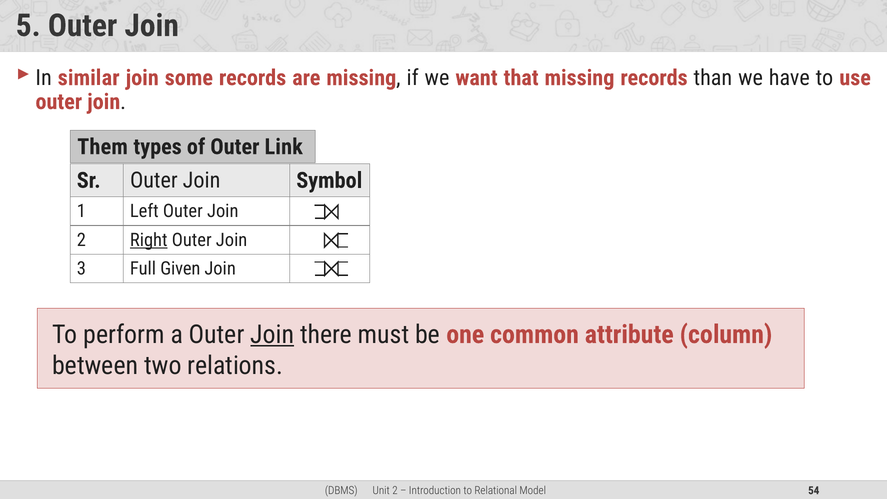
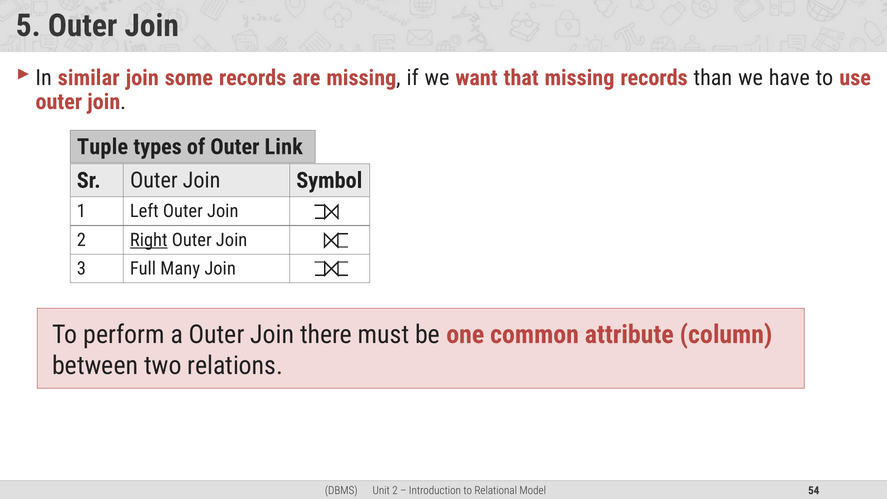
Them: Them -> Tuple
Given: Given -> Many
Join at (272, 334) underline: present -> none
